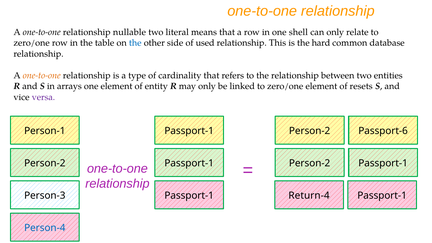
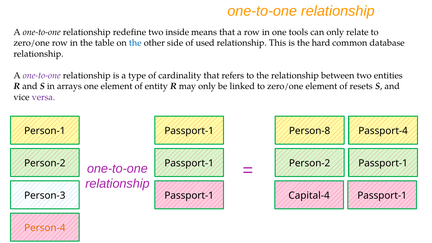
nullable: nullable -> redefine
literal: literal -> inside
shell: shell -> tools
one-to-one at (42, 76) colour: orange -> purple
Person-1 Passport-1 Person-2: Person-2 -> Person-8
Passport-6: Passport-6 -> Passport-4
Return-4: Return-4 -> Capital-4
Person-4 colour: blue -> orange
